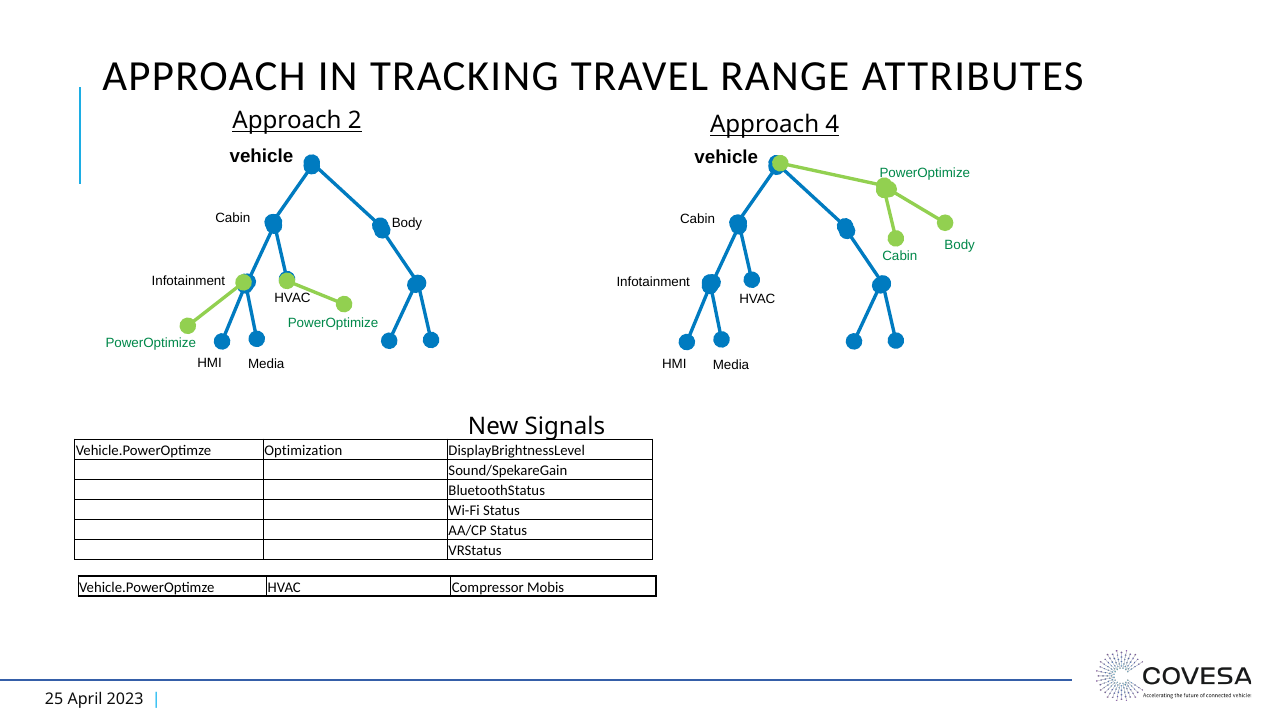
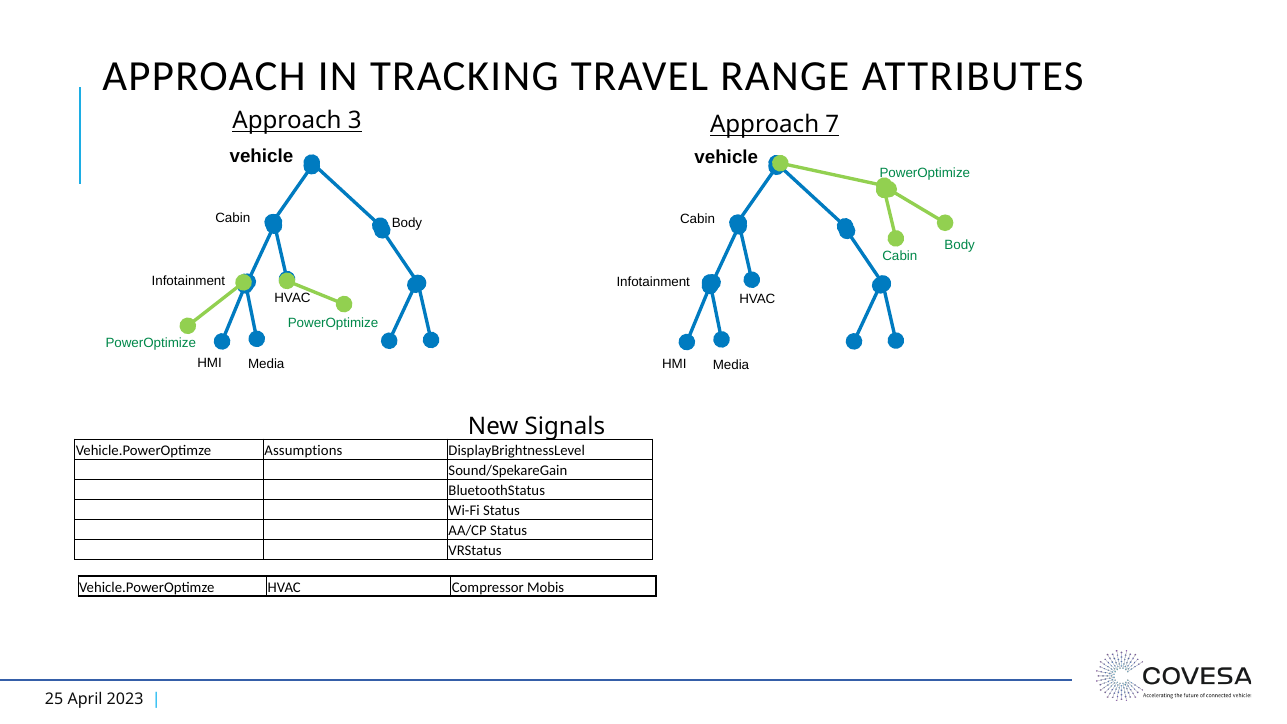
2: 2 -> 3
4: 4 -> 7
Optimization: Optimization -> Assumptions
